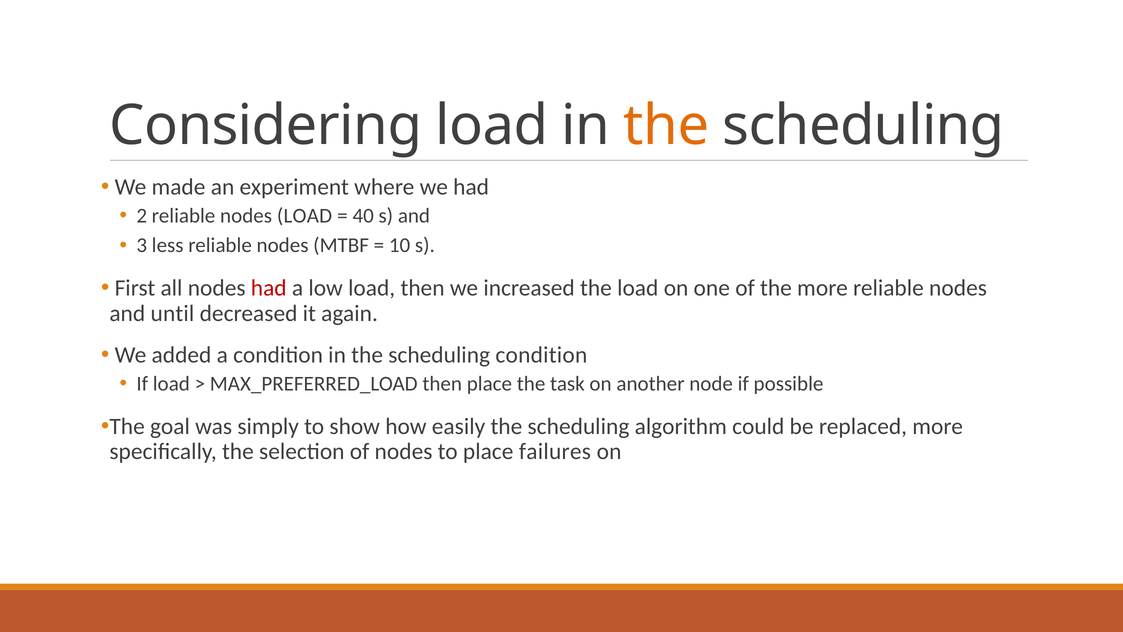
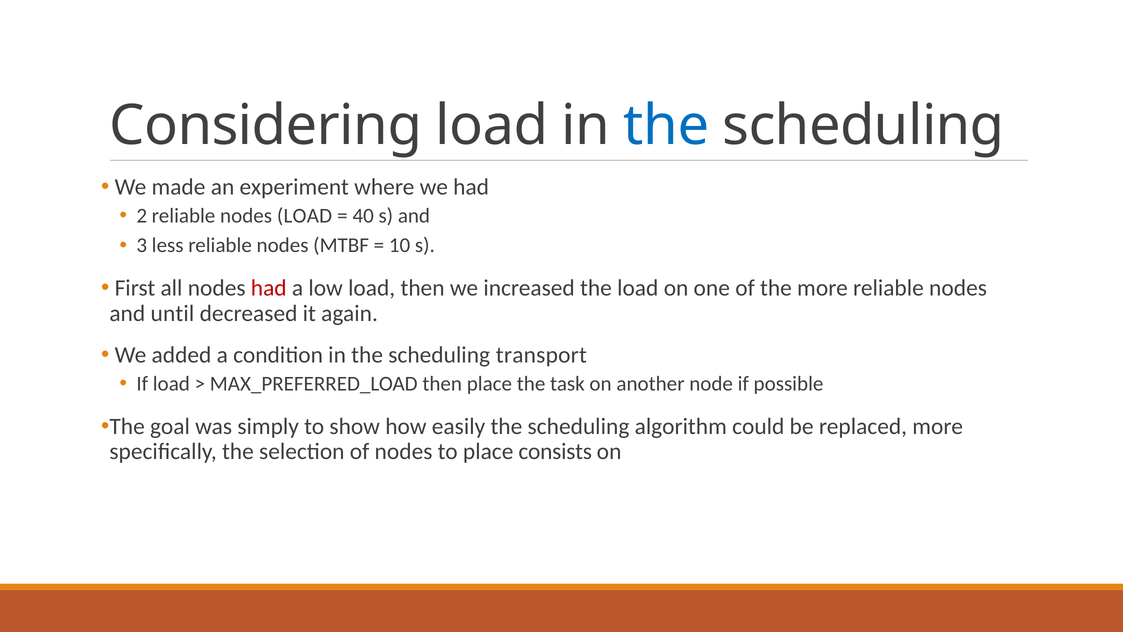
the at (666, 126) colour: orange -> blue
scheduling condition: condition -> transport
failures: failures -> consists
